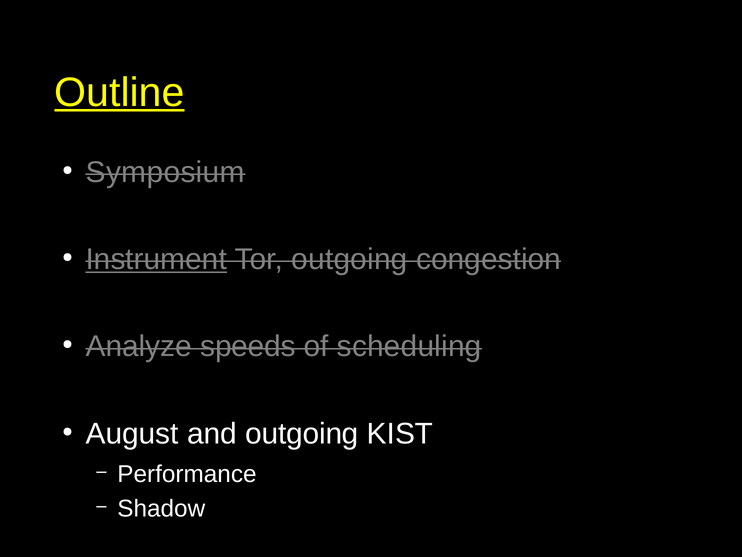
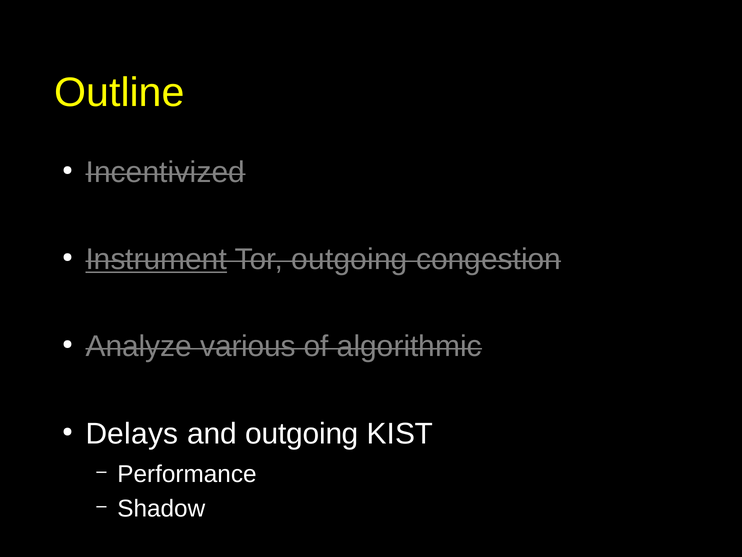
Outline underline: present -> none
Symposium: Symposium -> Incentivized
speeds: speeds -> various
scheduling: scheduling -> algorithmic
August: August -> Delays
